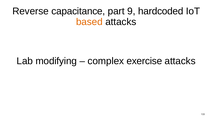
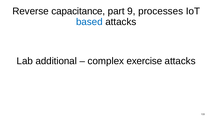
hardcoded: hardcoded -> processes
based colour: orange -> blue
modifying: modifying -> additional
